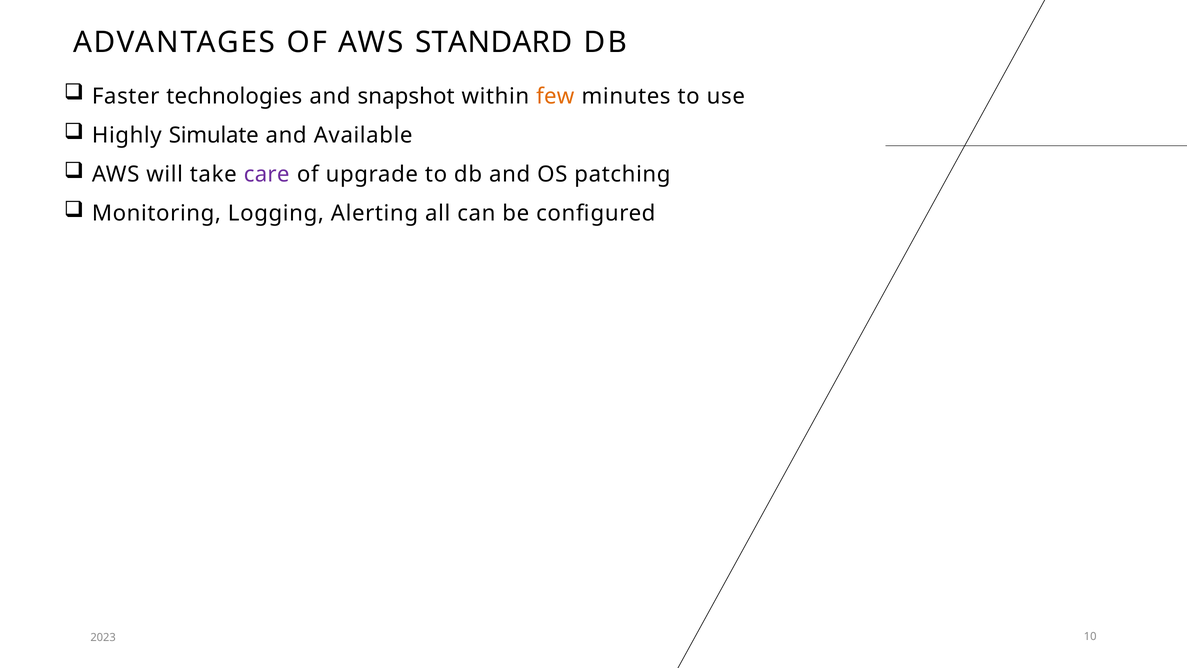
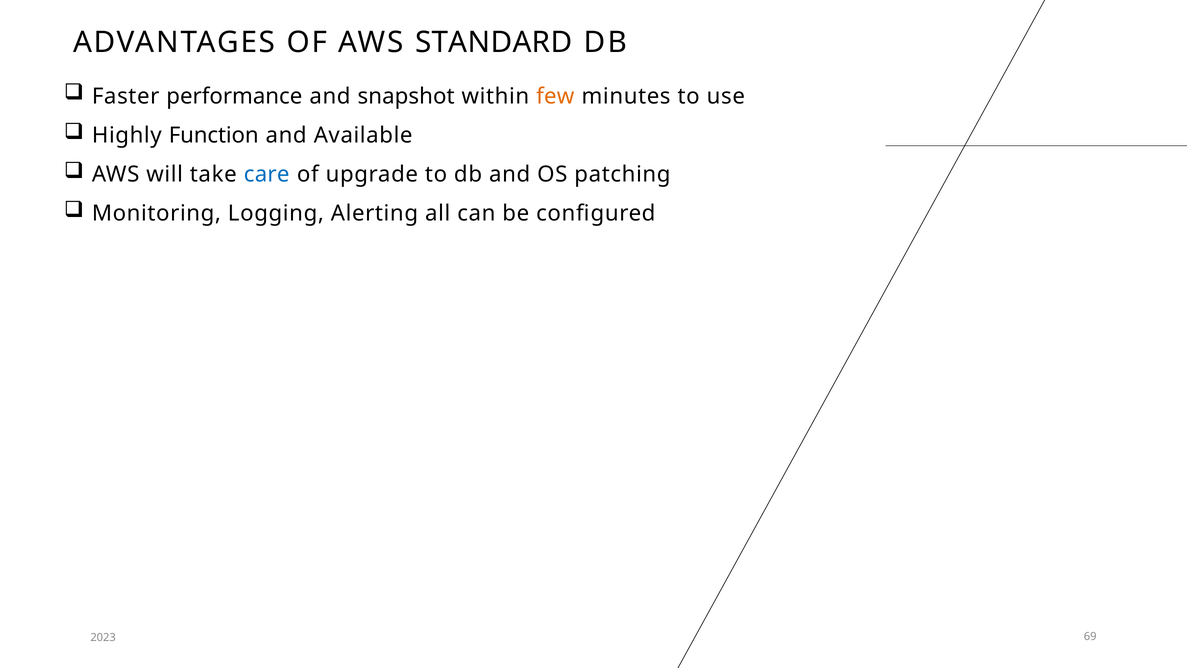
technologies: technologies -> performance
Simulate: Simulate -> Function
care colour: purple -> blue
10: 10 -> 69
